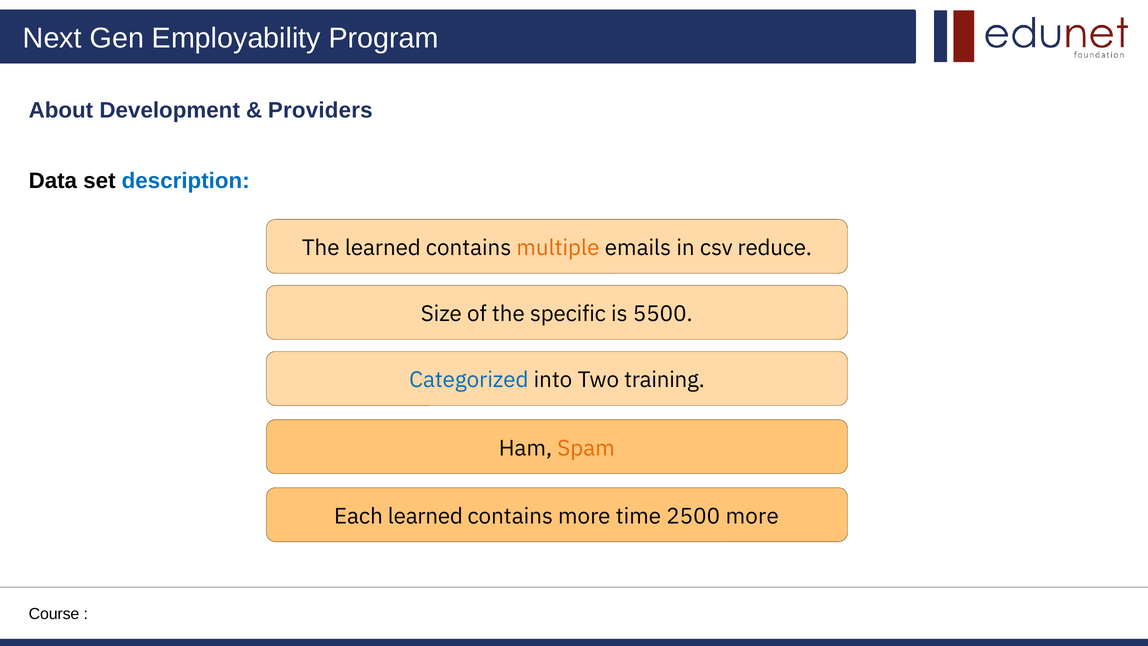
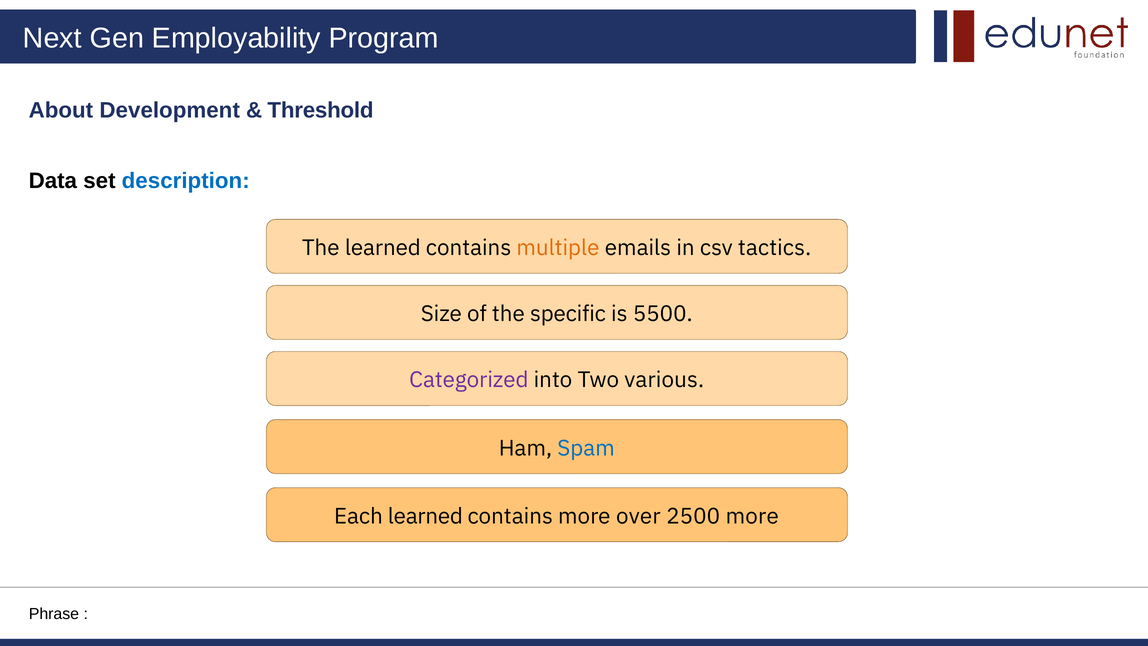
Providers: Providers -> Threshold
reduce: reduce -> tactics
Categorized colour: blue -> purple
training: training -> various
Spam colour: orange -> blue
time: time -> over
Course: Course -> Phrase
